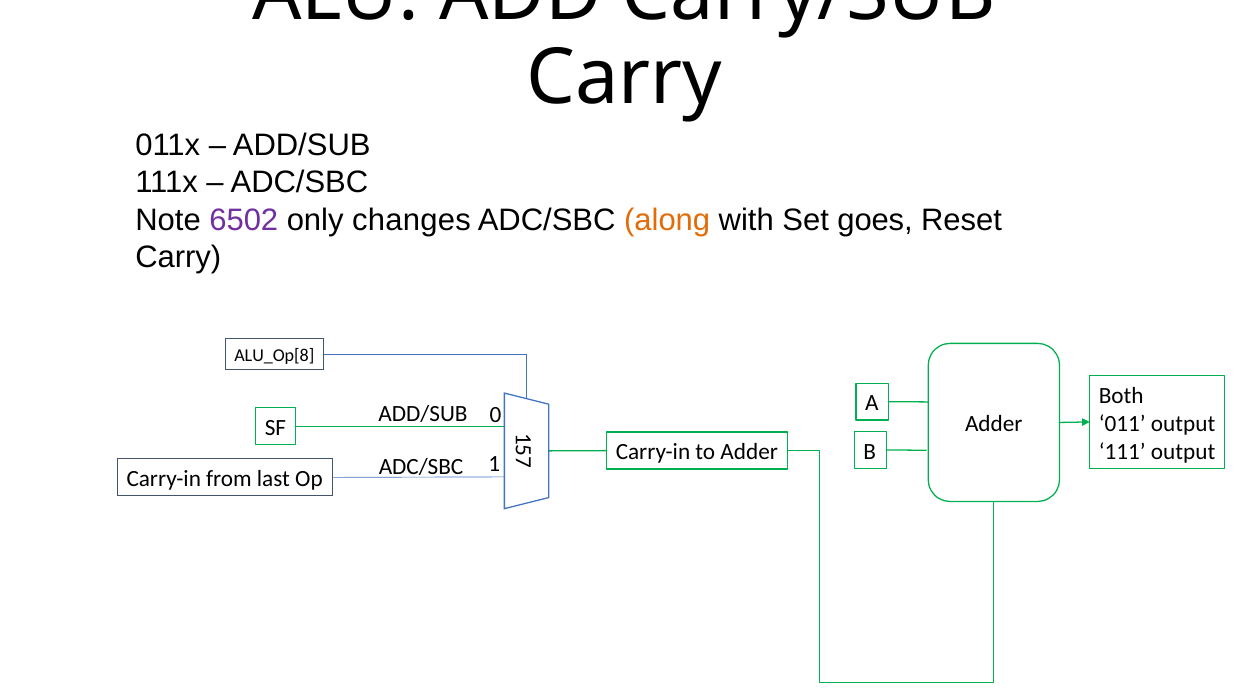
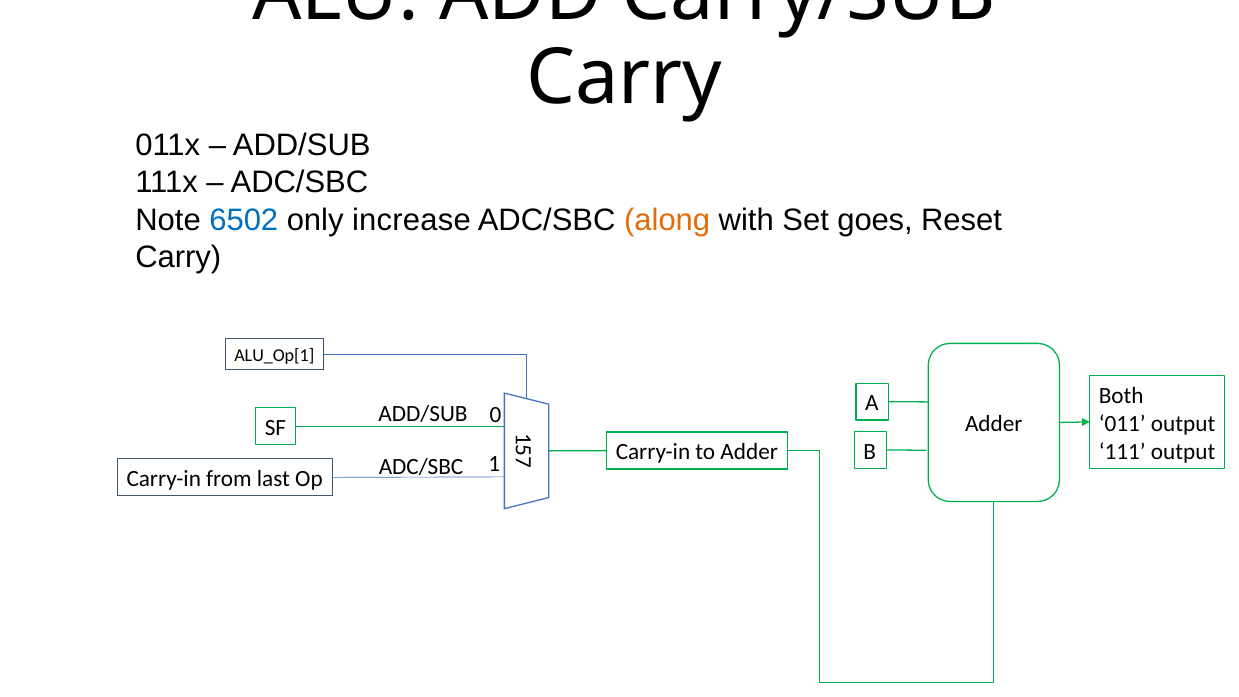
6502 colour: purple -> blue
changes: changes -> increase
ALU_Op[8: ALU_Op[8 -> ALU_Op[1
